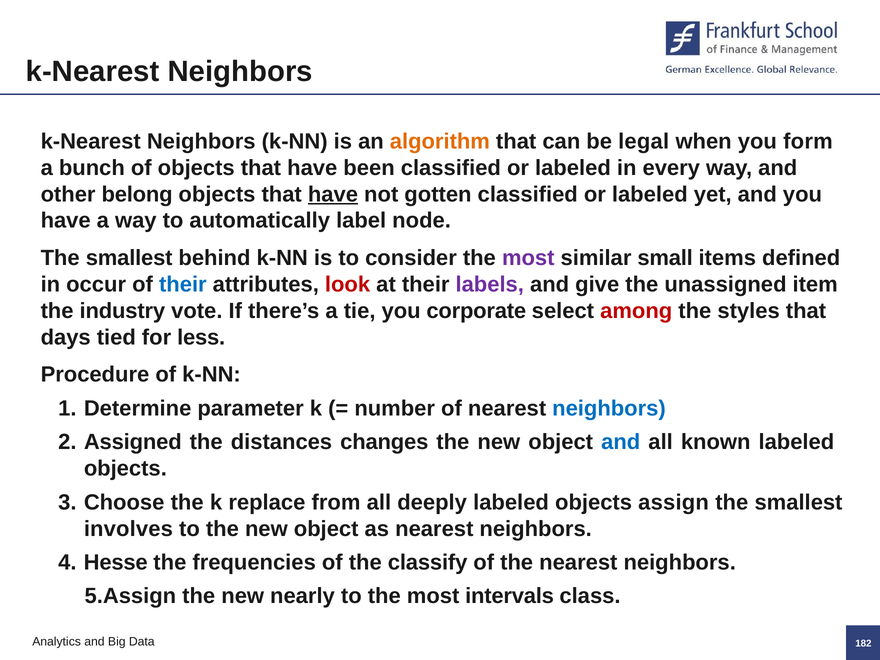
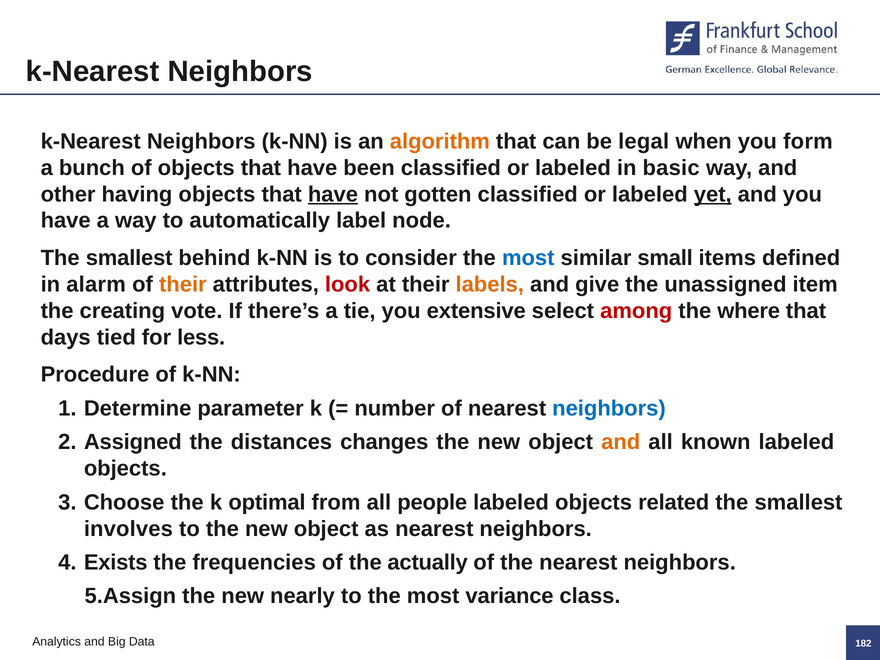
every: every -> basic
belong: belong -> having
yet underline: none -> present
most at (528, 258) colour: purple -> blue
occur: occur -> alarm
their at (183, 284) colour: blue -> orange
labels colour: purple -> orange
industry: industry -> creating
corporate: corporate -> extensive
styles: styles -> where
and at (621, 442) colour: blue -> orange
replace: replace -> optimal
deeply: deeply -> people
assign: assign -> related
Hesse: Hesse -> Exists
classify: classify -> actually
intervals: intervals -> variance
